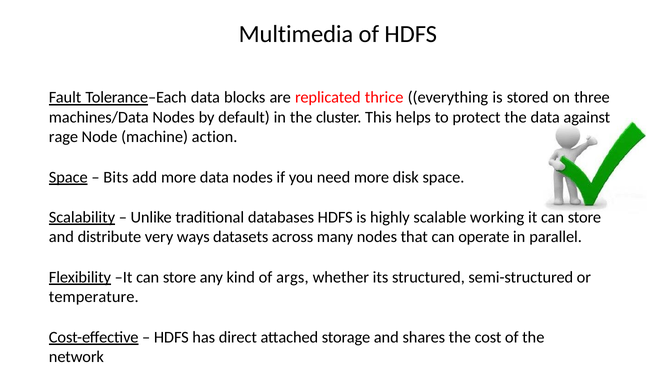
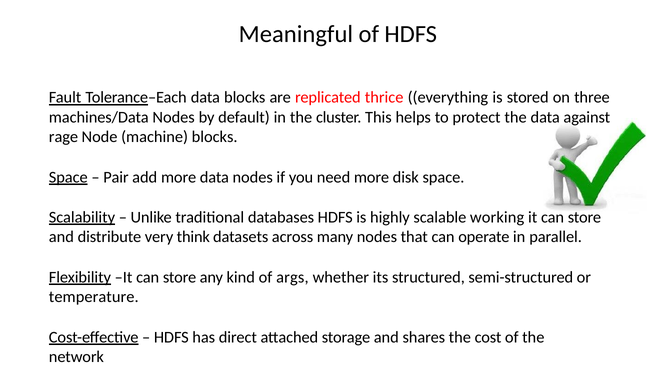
Multimedia: Multimedia -> Meaningful
machine action: action -> blocks
Bits: Bits -> Pair
ways: ways -> think
